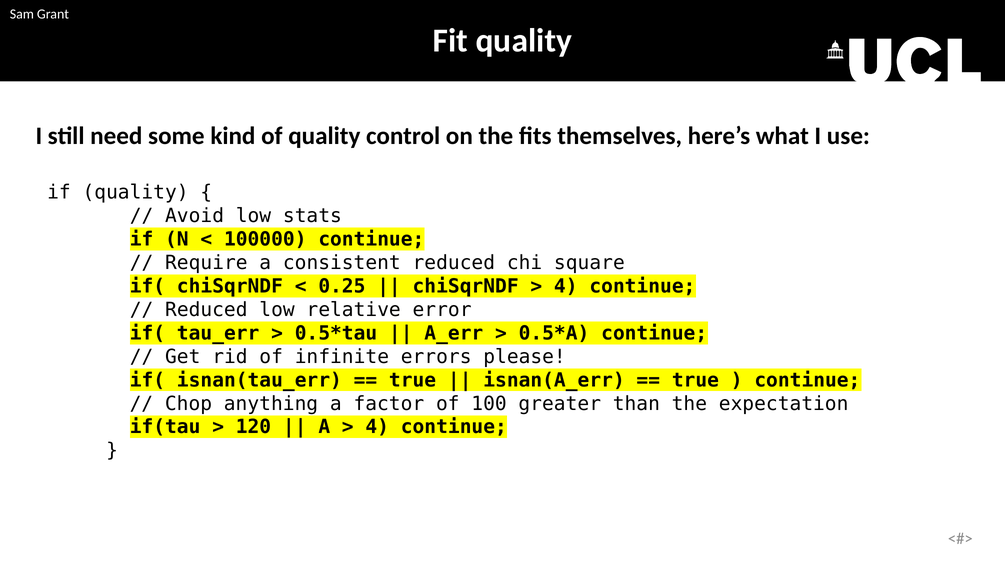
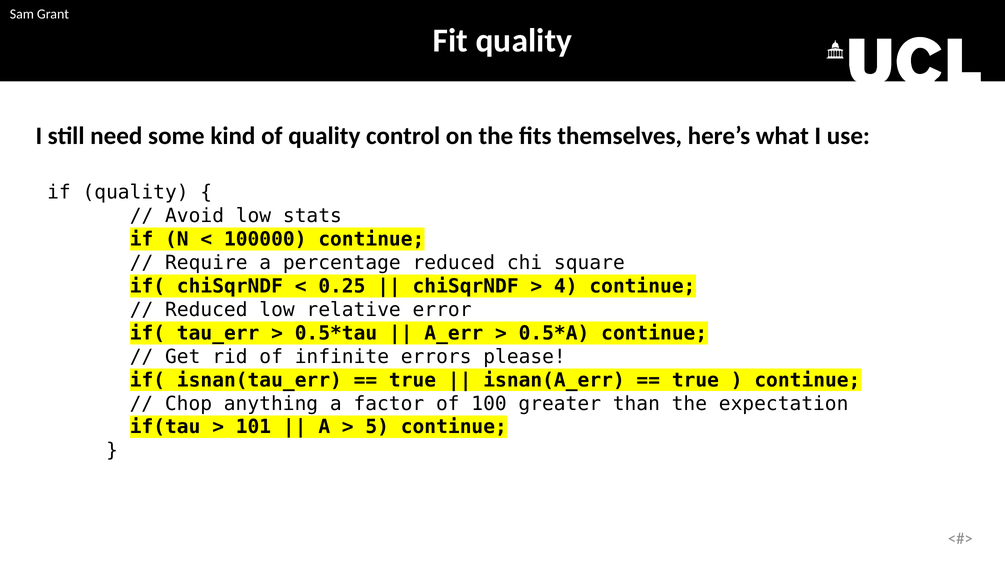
consistent: consistent -> percentage
120: 120 -> 101
4 at (377, 427): 4 -> 5
